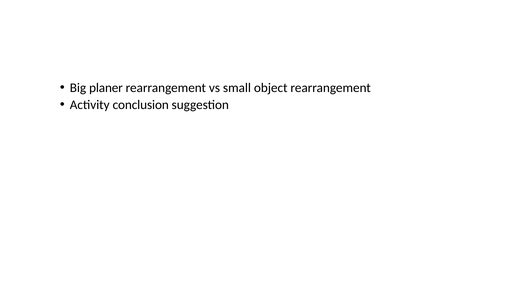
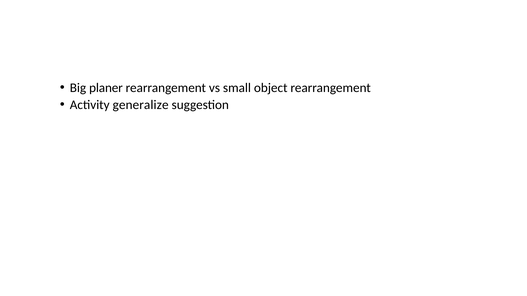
conclusion: conclusion -> generalize
